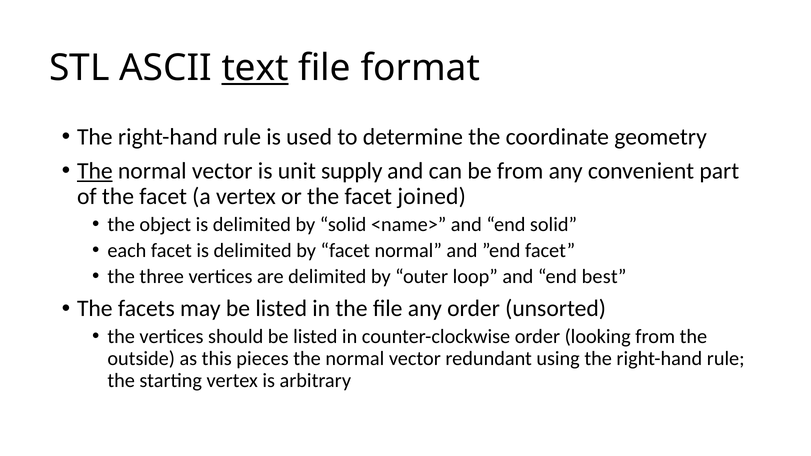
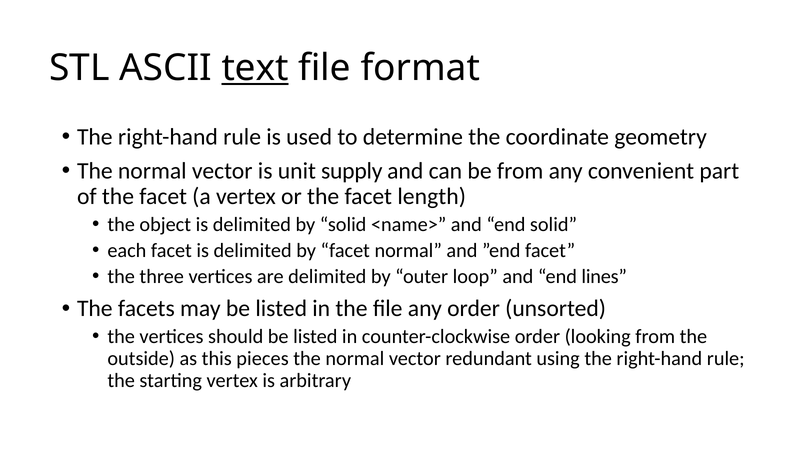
The at (95, 171) underline: present -> none
joined: joined -> length
best: best -> lines
